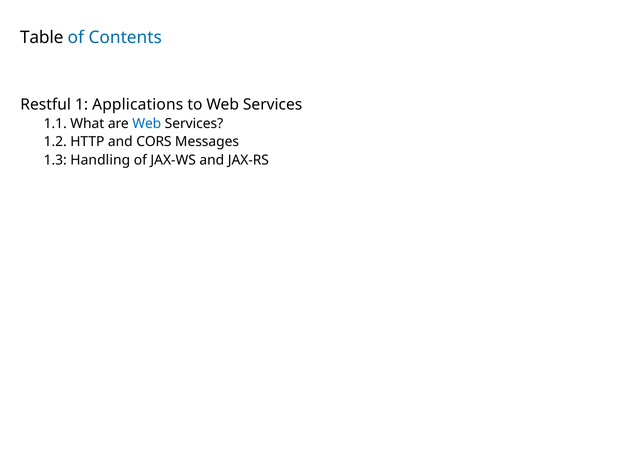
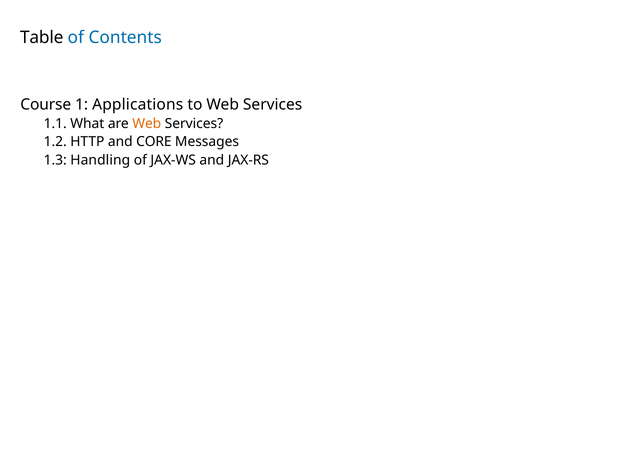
Restful: Restful -> Course
Web at (147, 123) colour: blue -> orange
CORS: CORS -> CORE
